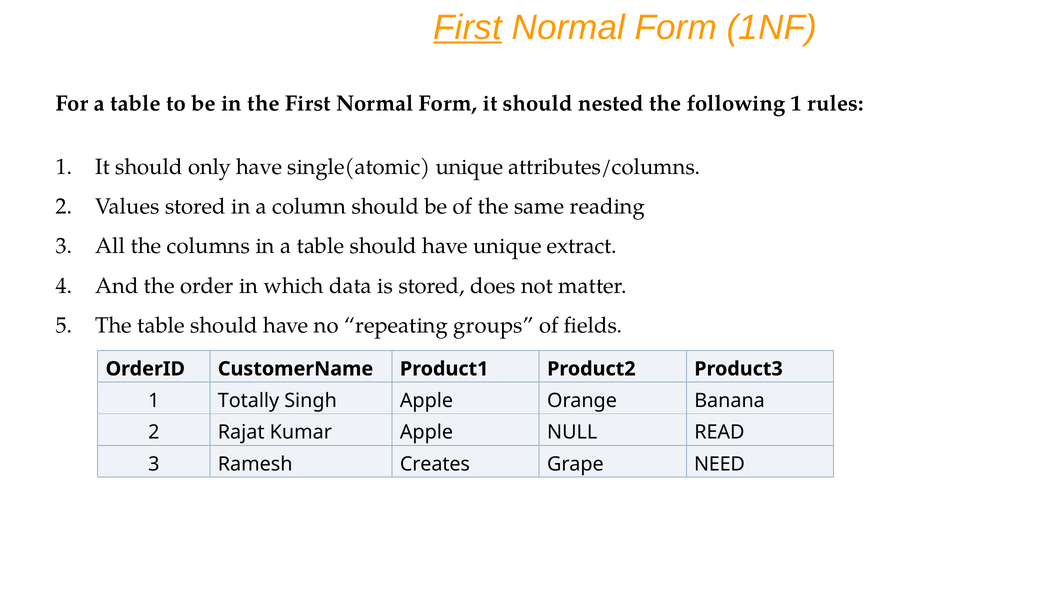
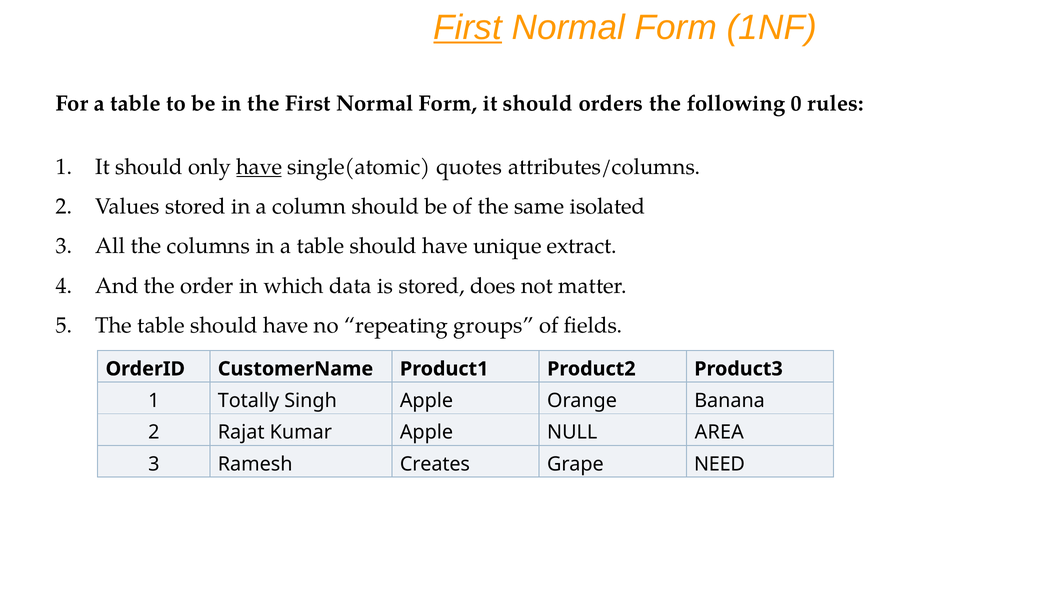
nested: nested -> orders
following 1: 1 -> 0
have at (259, 167) underline: none -> present
single(atomic unique: unique -> quotes
reading: reading -> isolated
READ: READ -> AREA
